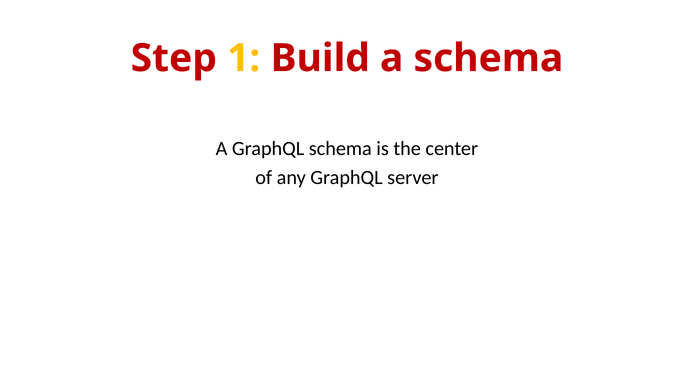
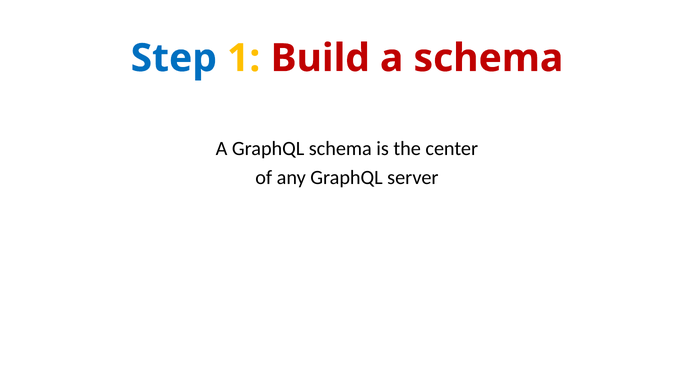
Step colour: red -> blue
